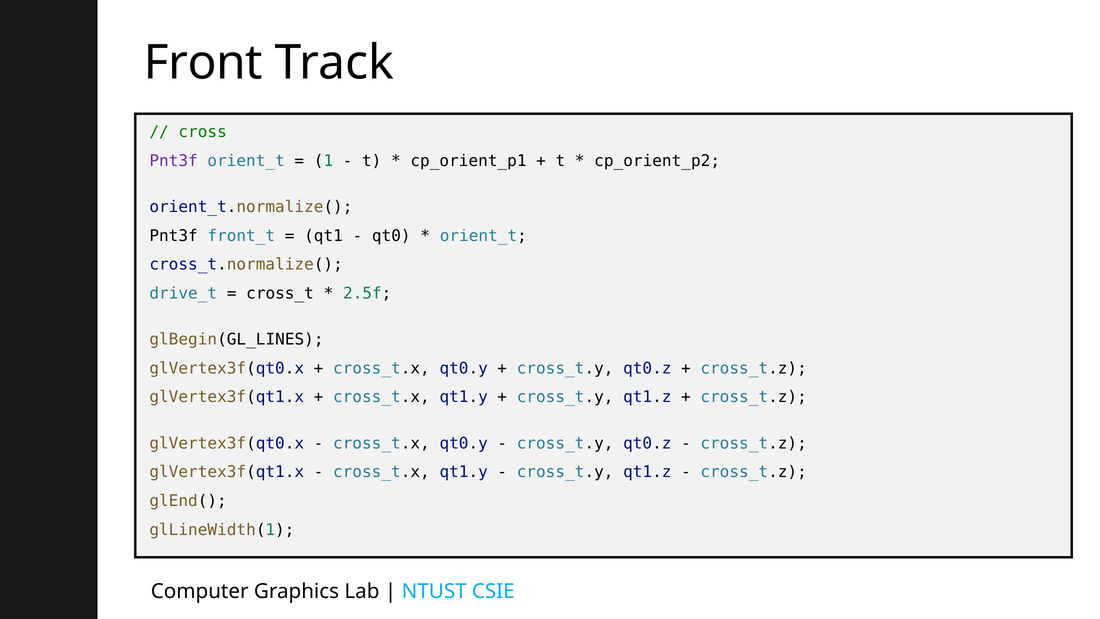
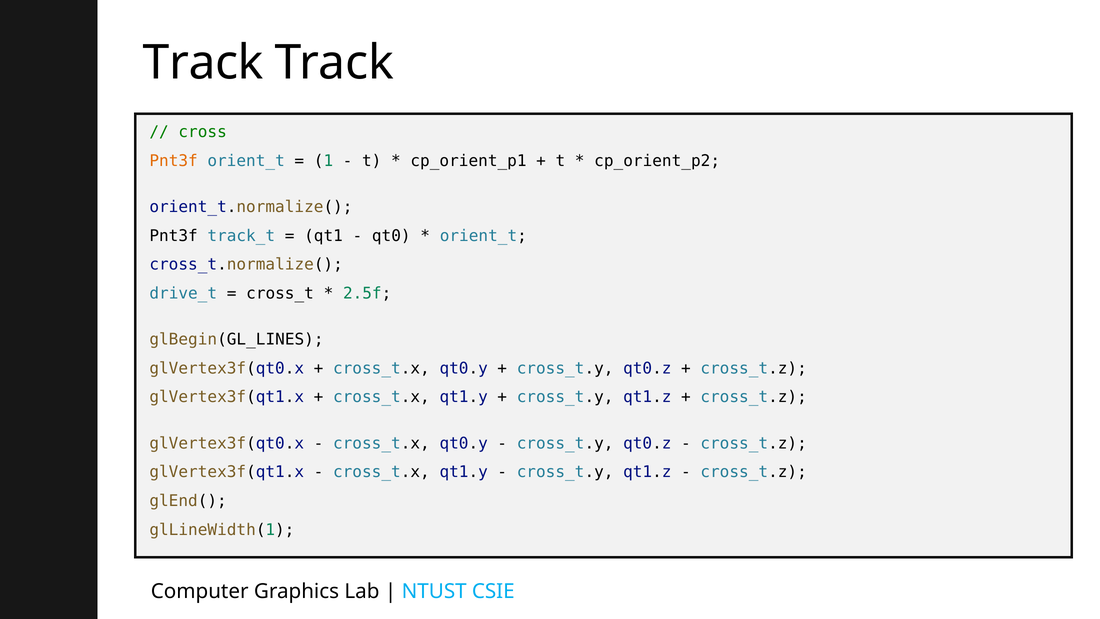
Front at (203, 63): Front -> Track
Pnt3f at (174, 161) colour: purple -> orange
front_t: front_t -> track_t
